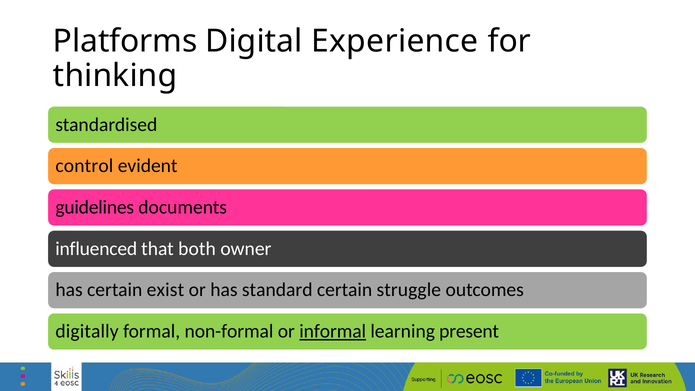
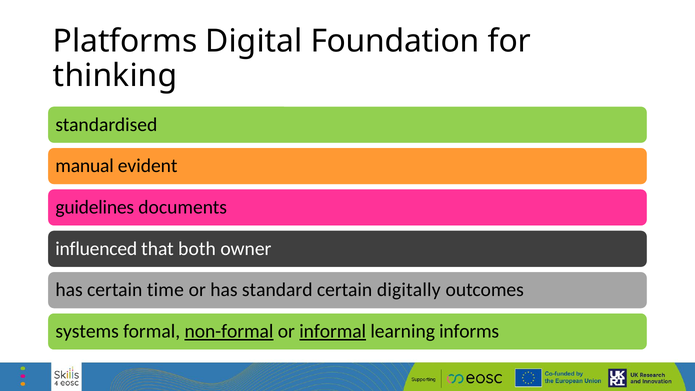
Experience: Experience -> Foundation
control: control -> manual
exist: exist -> time
struggle: struggle -> digitally
digitally: digitally -> systems
non-formal underline: none -> present
present: present -> informs
